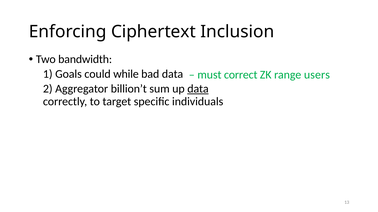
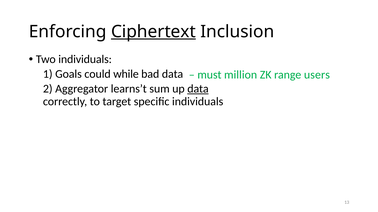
Ciphertext underline: none -> present
Two bandwidth: bandwidth -> individuals
correct: correct -> million
billion’t: billion’t -> learns’t
